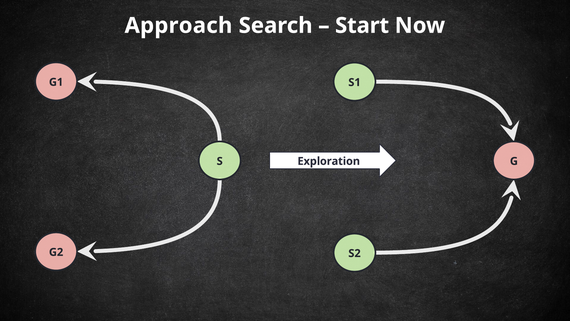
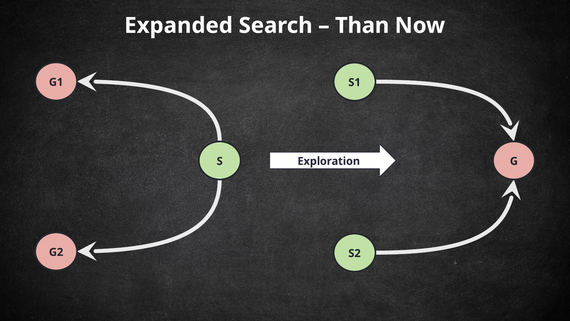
Approach: Approach -> Expanded
Start: Start -> Than
